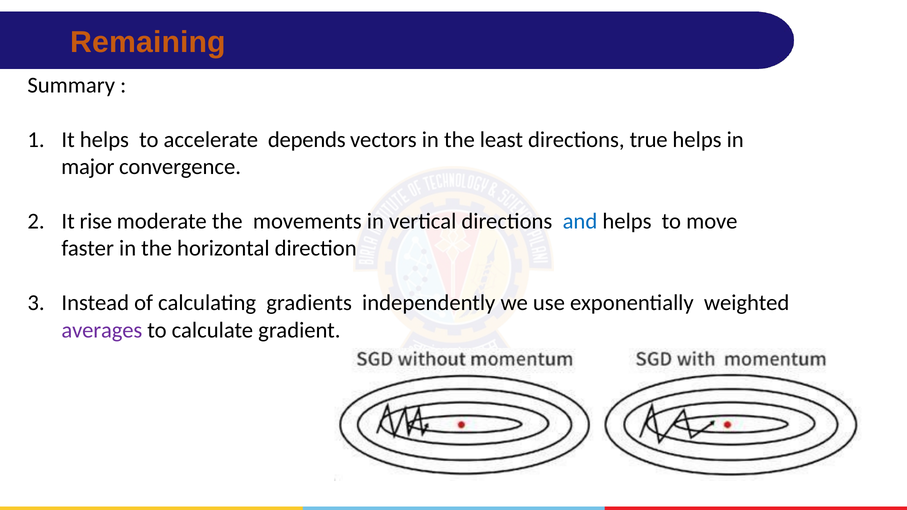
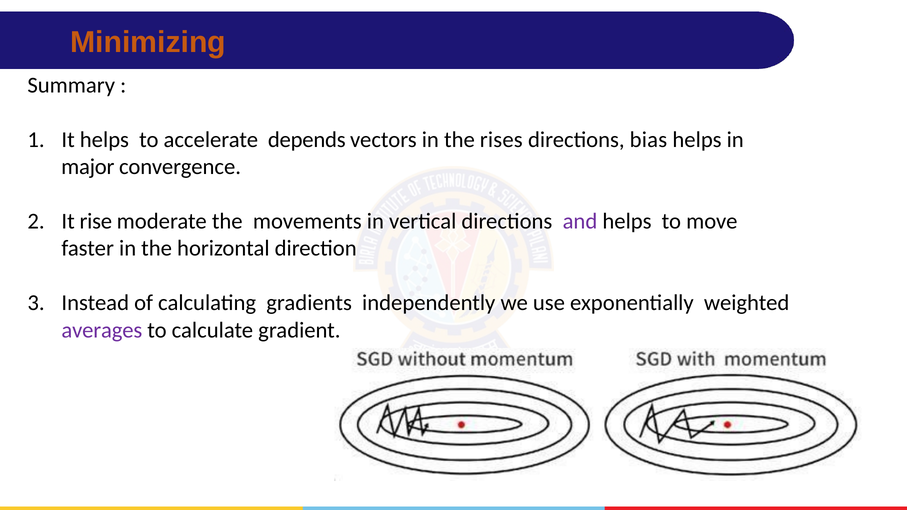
Remaining: Remaining -> Minimizing
least: least -> rises
true: true -> bias
and colour: blue -> purple
